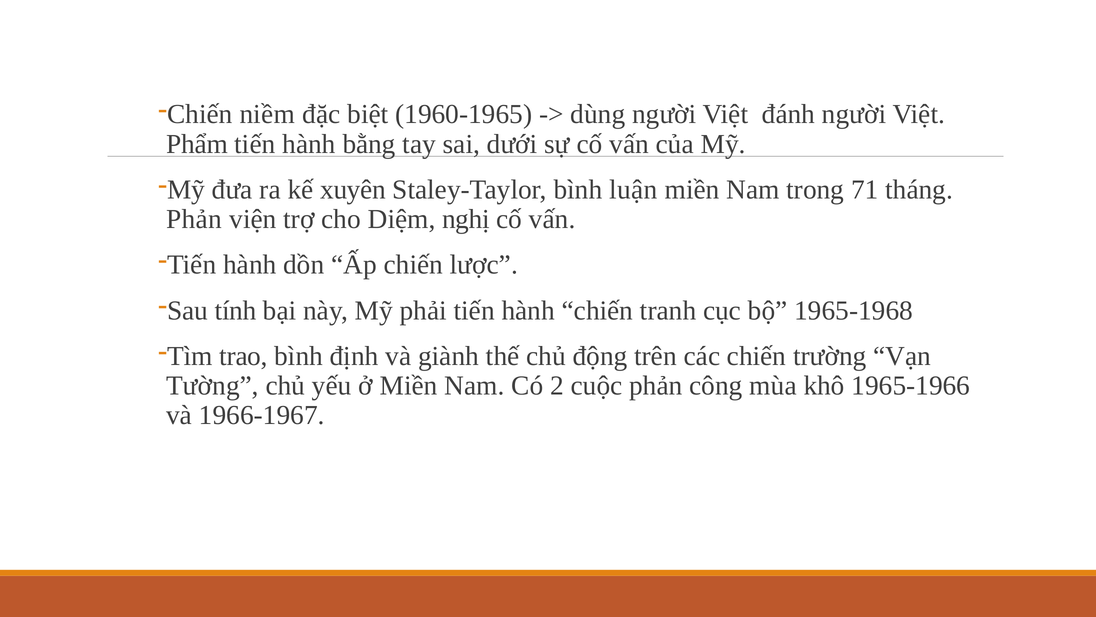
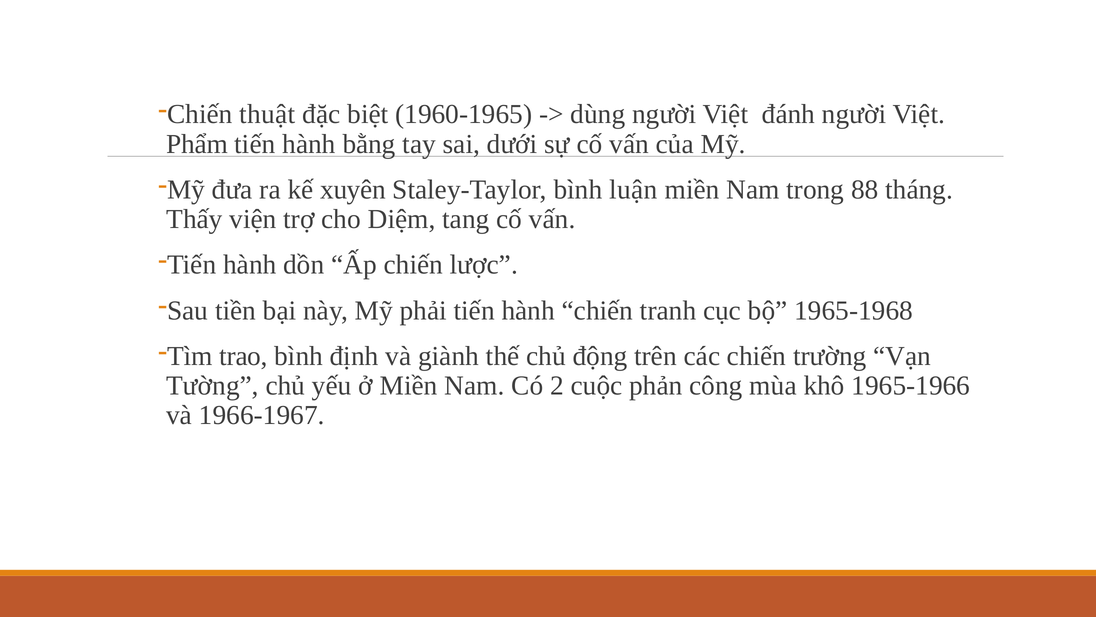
niềm: niềm -> thuật
71: 71 -> 88
Phản at (194, 219): Phản -> Thấy
nghị: nghị -> tang
tính: tính -> tiền
